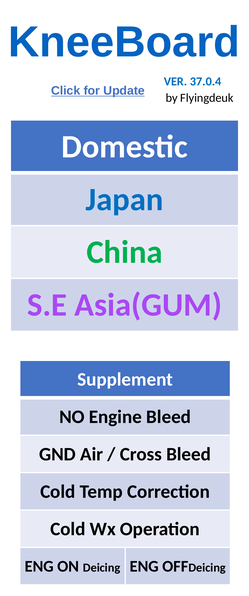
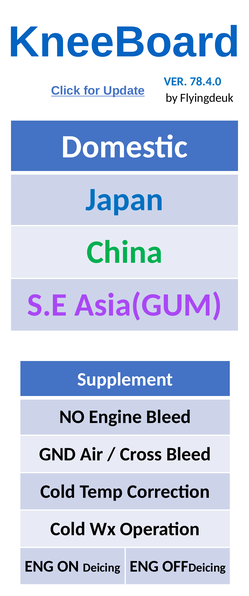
37.0.4: 37.0.4 -> 78.4.0
